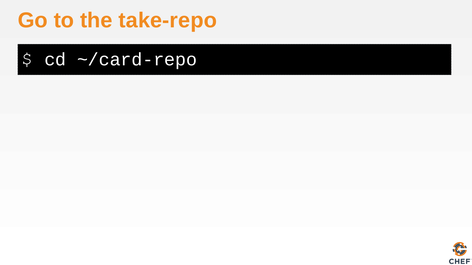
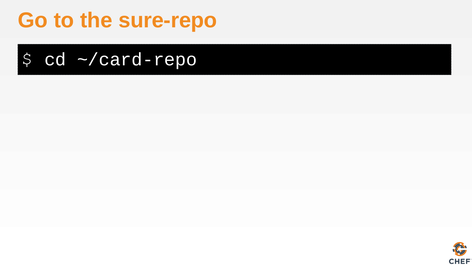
take-repo: take-repo -> sure-repo
